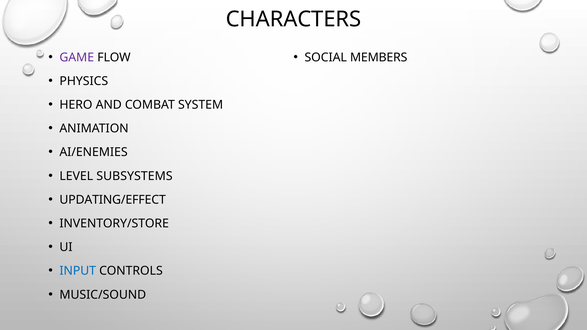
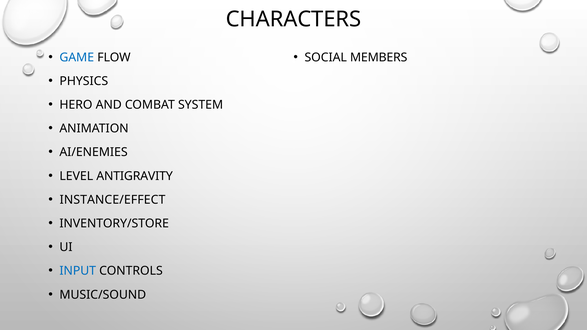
GAME colour: purple -> blue
SUBSYSTEMS: SUBSYSTEMS -> ANTIGRAVITY
UPDATING/EFFECT: UPDATING/EFFECT -> INSTANCE/EFFECT
